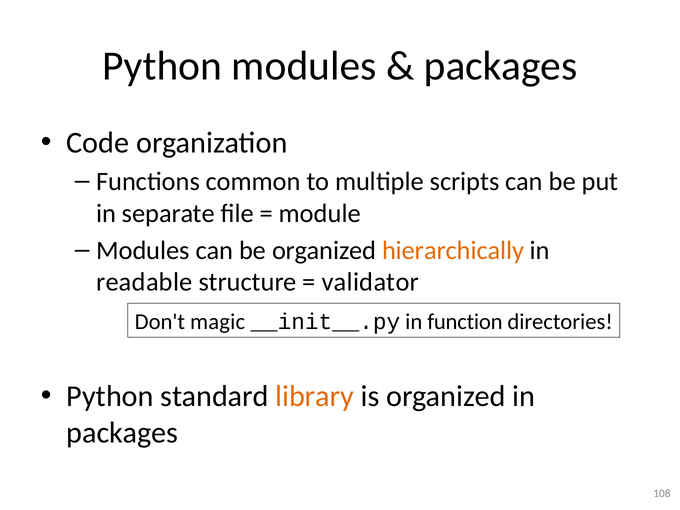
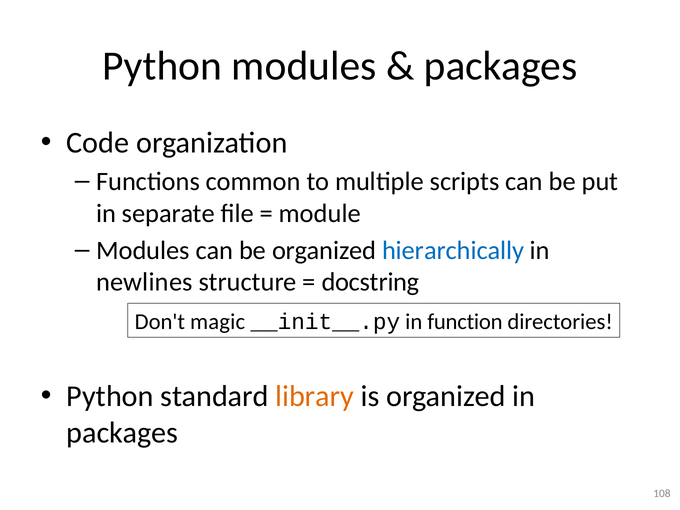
hierarchically colour: orange -> blue
readable: readable -> newlines
validator: validator -> docstring
